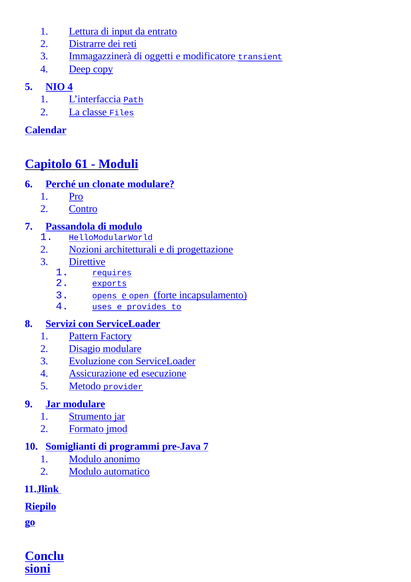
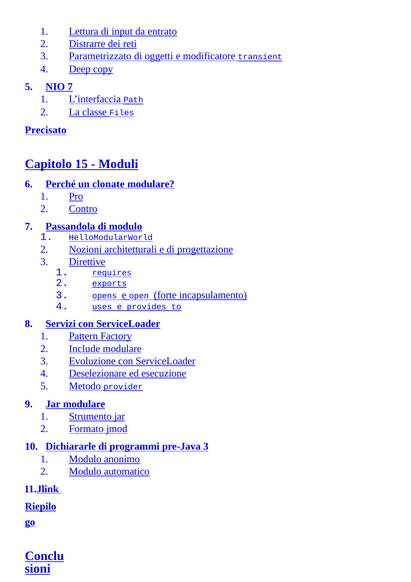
Immagazzinerà: Immagazzinerà -> Parametrizzato
NIO 4: 4 -> 7
Calendar: Calendar -> Precisato
61: 61 -> 15
Disagio: Disagio -> Include
Assicurazione: Assicurazione -> Deselezionare
Somiglianti: Somiglianti -> Dichiararle
pre-Java 7: 7 -> 3
